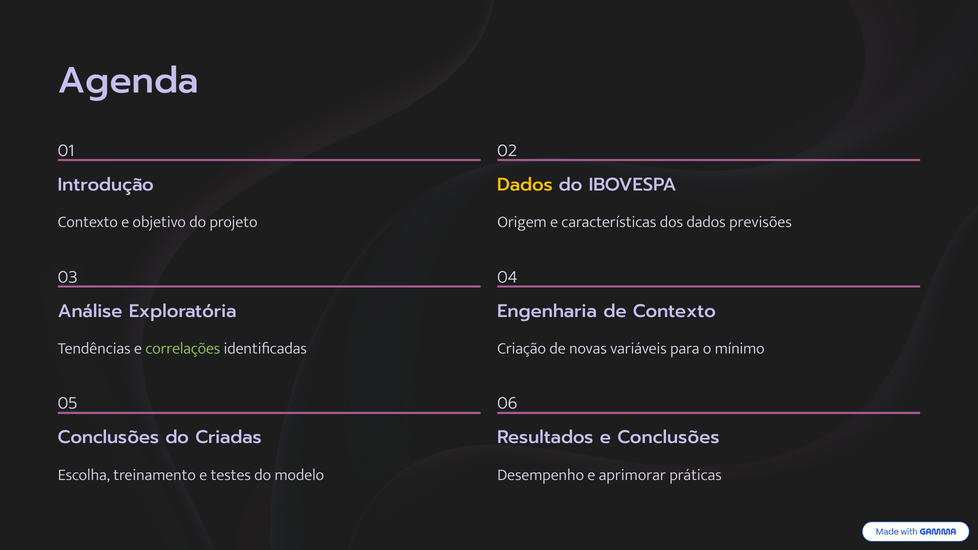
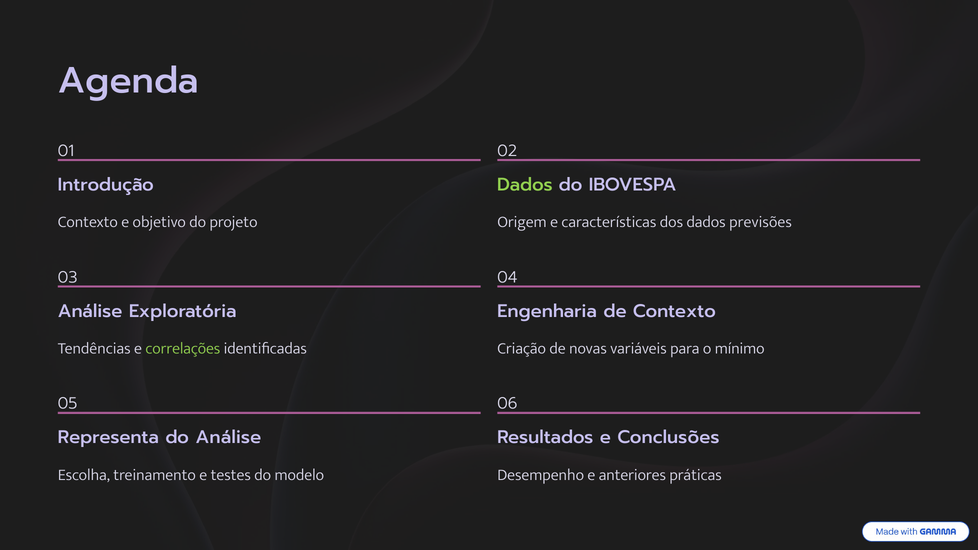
Dados at (525, 185) colour: yellow -> light green
Conclusões at (108, 438): Conclusões -> Representa
do Criadas: Criadas -> Análise
aprimorar: aprimorar -> anteriores
